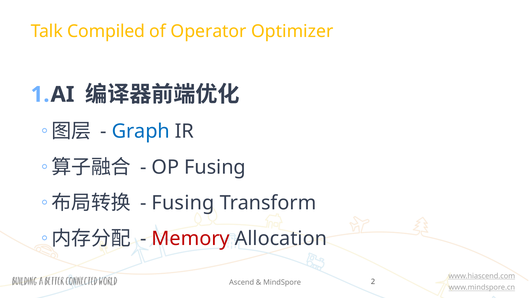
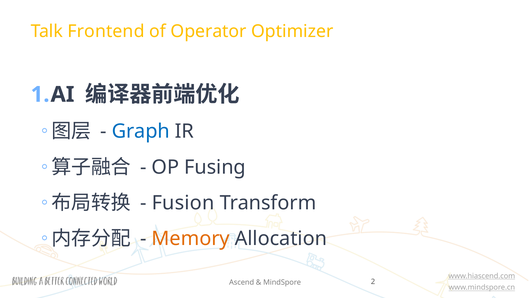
Compiled: Compiled -> Frontend
Fusing at (183, 203): Fusing -> Fusion
Memory colour: red -> orange
